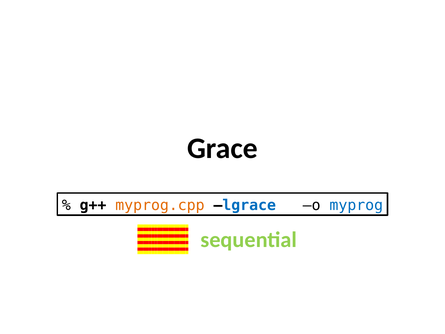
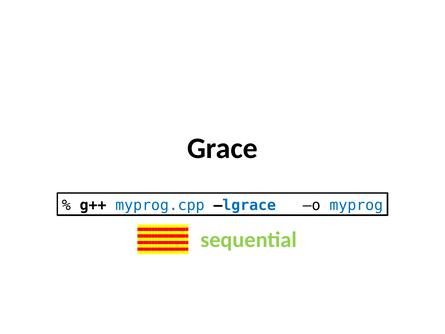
myprog.cpp colour: orange -> blue
